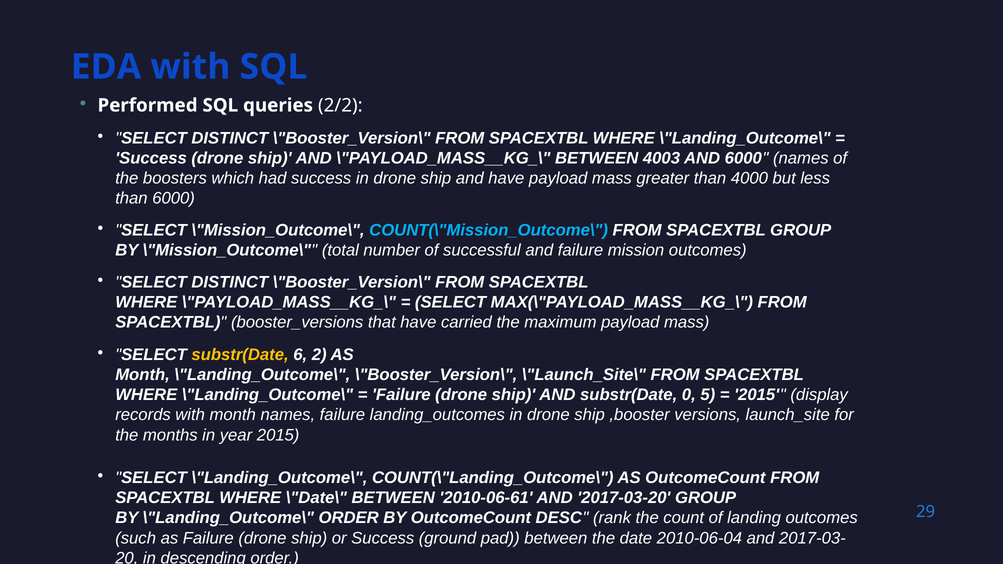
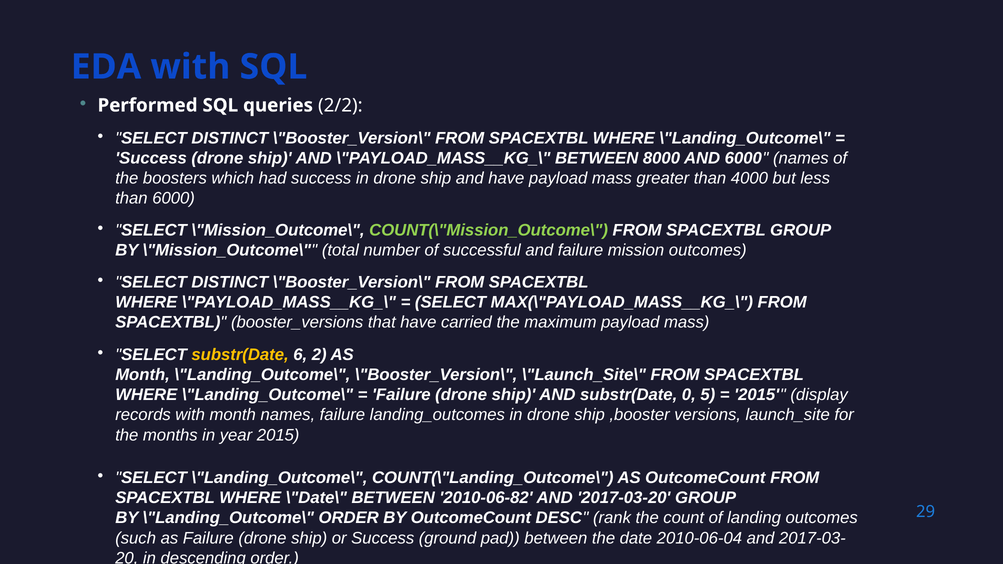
4003: 4003 -> 8000
COUNT(\"Mission_Outcome\ colour: light blue -> light green
2010-06-61: 2010-06-61 -> 2010-06-82
